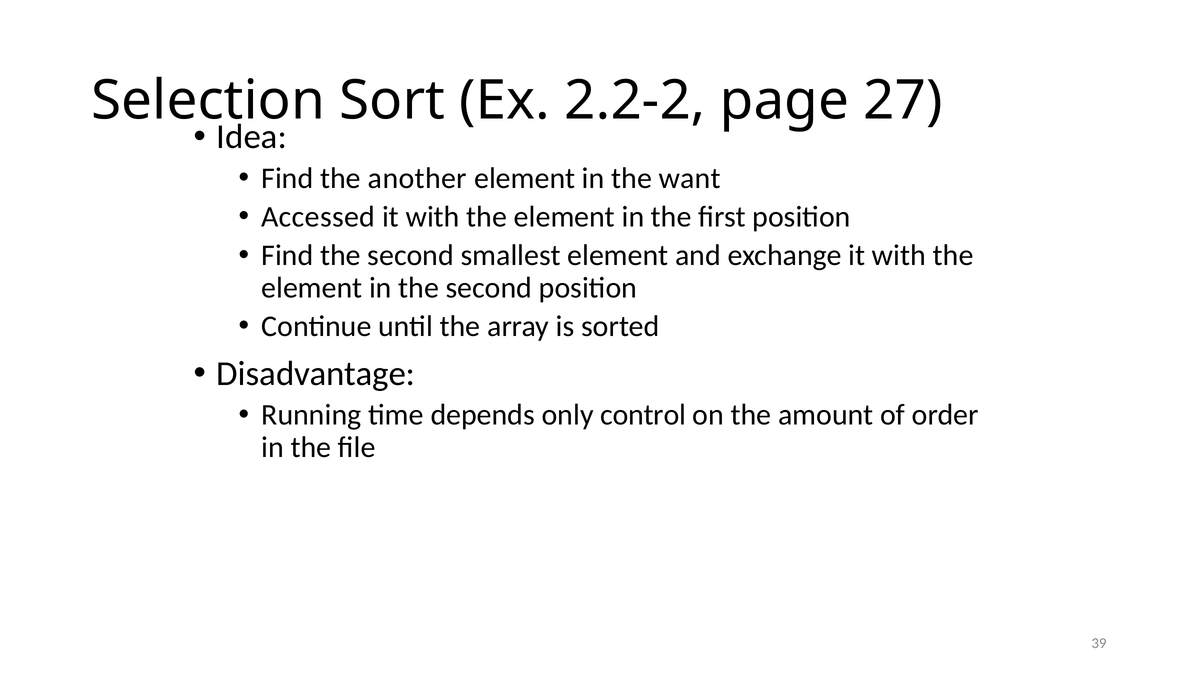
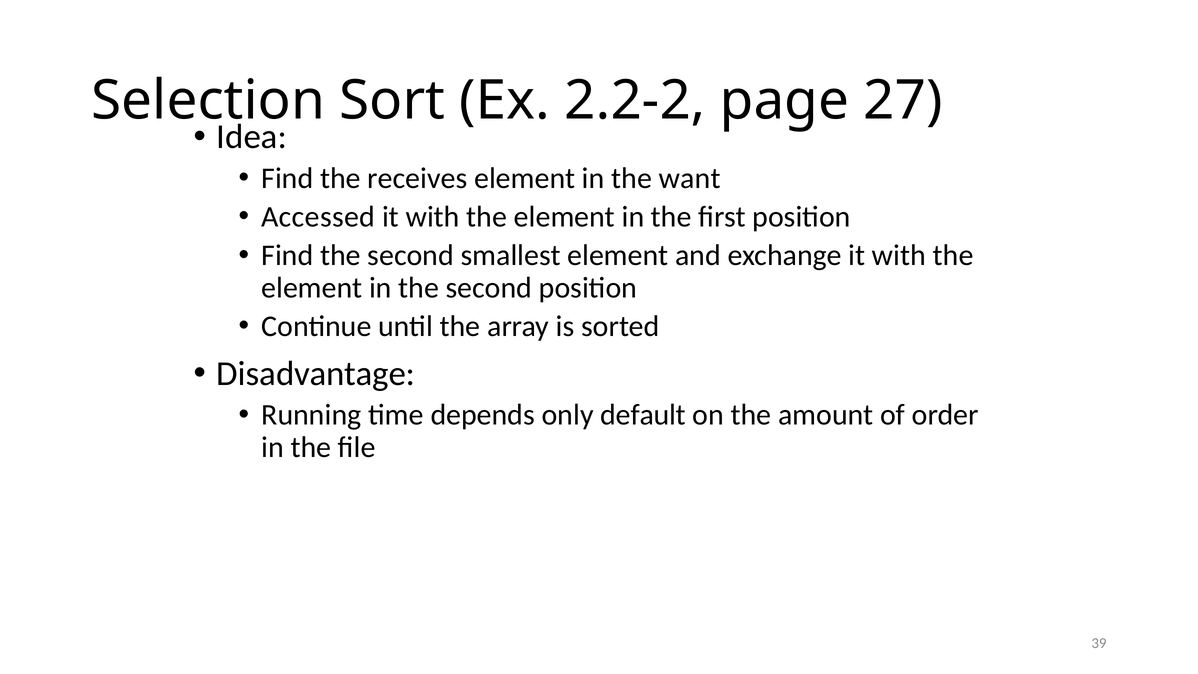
another: another -> receives
control: control -> default
